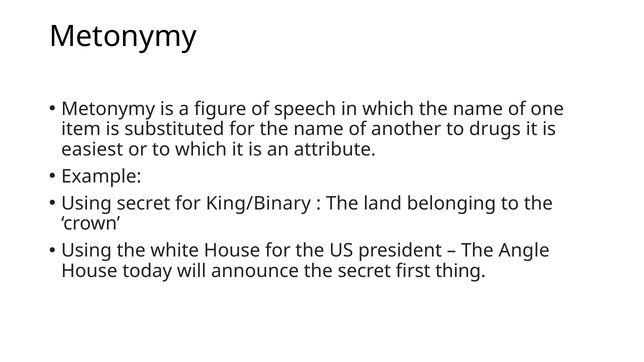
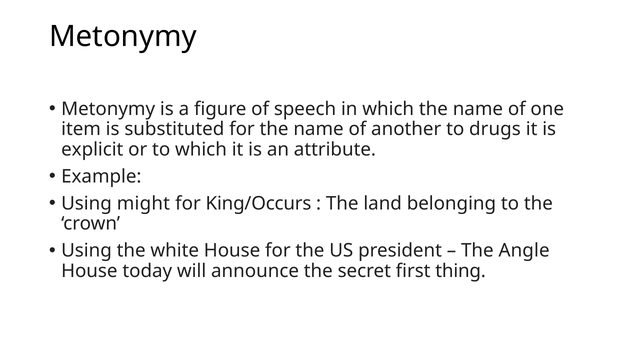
easiest: easiest -> explicit
Using secret: secret -> might
King/Binary: King/Binary -> King/Occurs
